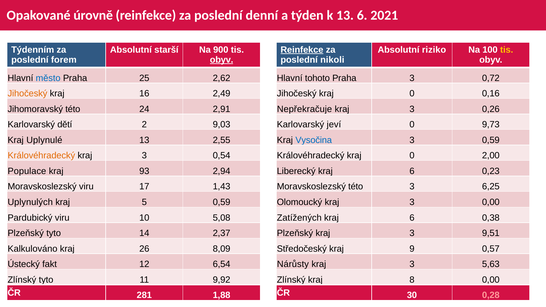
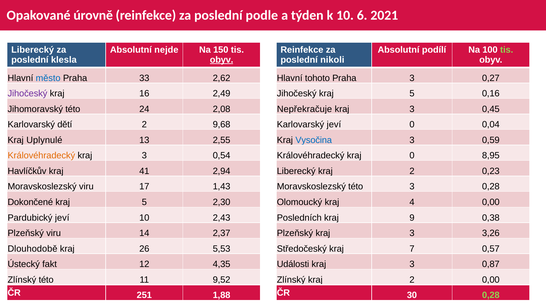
denní: denní -> podle
k 13: 13 -> 10
Týdenním at (33, 50): Týdenním -> Liberecký
starší: starší -> nejde
900: 900 -> 150
Reinfekce at (302, 50) underline: present -> none
riziko: riziko -> podílí
tis at (507, 50) colour: yellow -> light green
forem: forem -> klesla
25: 25 -> 33
0,72: 0,72 -> 0,27
Jihočeský at (27, 94) colour: orange -> purple
Jihočeský kraj 0: 0 -> 5
2,91: 2,91 -> 2,08
0,26: 0,26 -> 0,45
9,03: 9,03 -> 9,68
9,73: 9,73 -> 0,04
2,00: 2,00 -> 8,95
Populace: Populace -> Havlíčkův
93: 93 -> 41
Liberecký kraj 6: 6 -> 2
3 6,25: 6,25 -> 0,28
Uplynulých: Uplynulých -> Dokončené
5 0,59: 0,59 -> 2,30
Olomoucký kraj 3: 3 -> 4
Pardubický viru: viru -> jeví
5,08: 5,08 -> 2,43
Zatížených: Zatížených -> Posledních
6 at (412, 218): 6 -> 9
Plzeňský tyto: tyto -> viru
9,51: 9,51 -> 3,26
Kalkulováno: Kalkulováno -> Dlouhodobě
8,09: 8,09 -> 5,53
9: 9 -> 7
6,54: 6,54 -> 4,35
Nárůsty: Nárůsty -> Události
5,63: 5,63 -> 0,87
Zlínský tyto: tyto -> této
9,92: 9,92 -> 9,52
Zlínský kraj 8: 8 -> 2
281: 281 -> 251
0,28 at (491, 295) colour: pink -> light green
